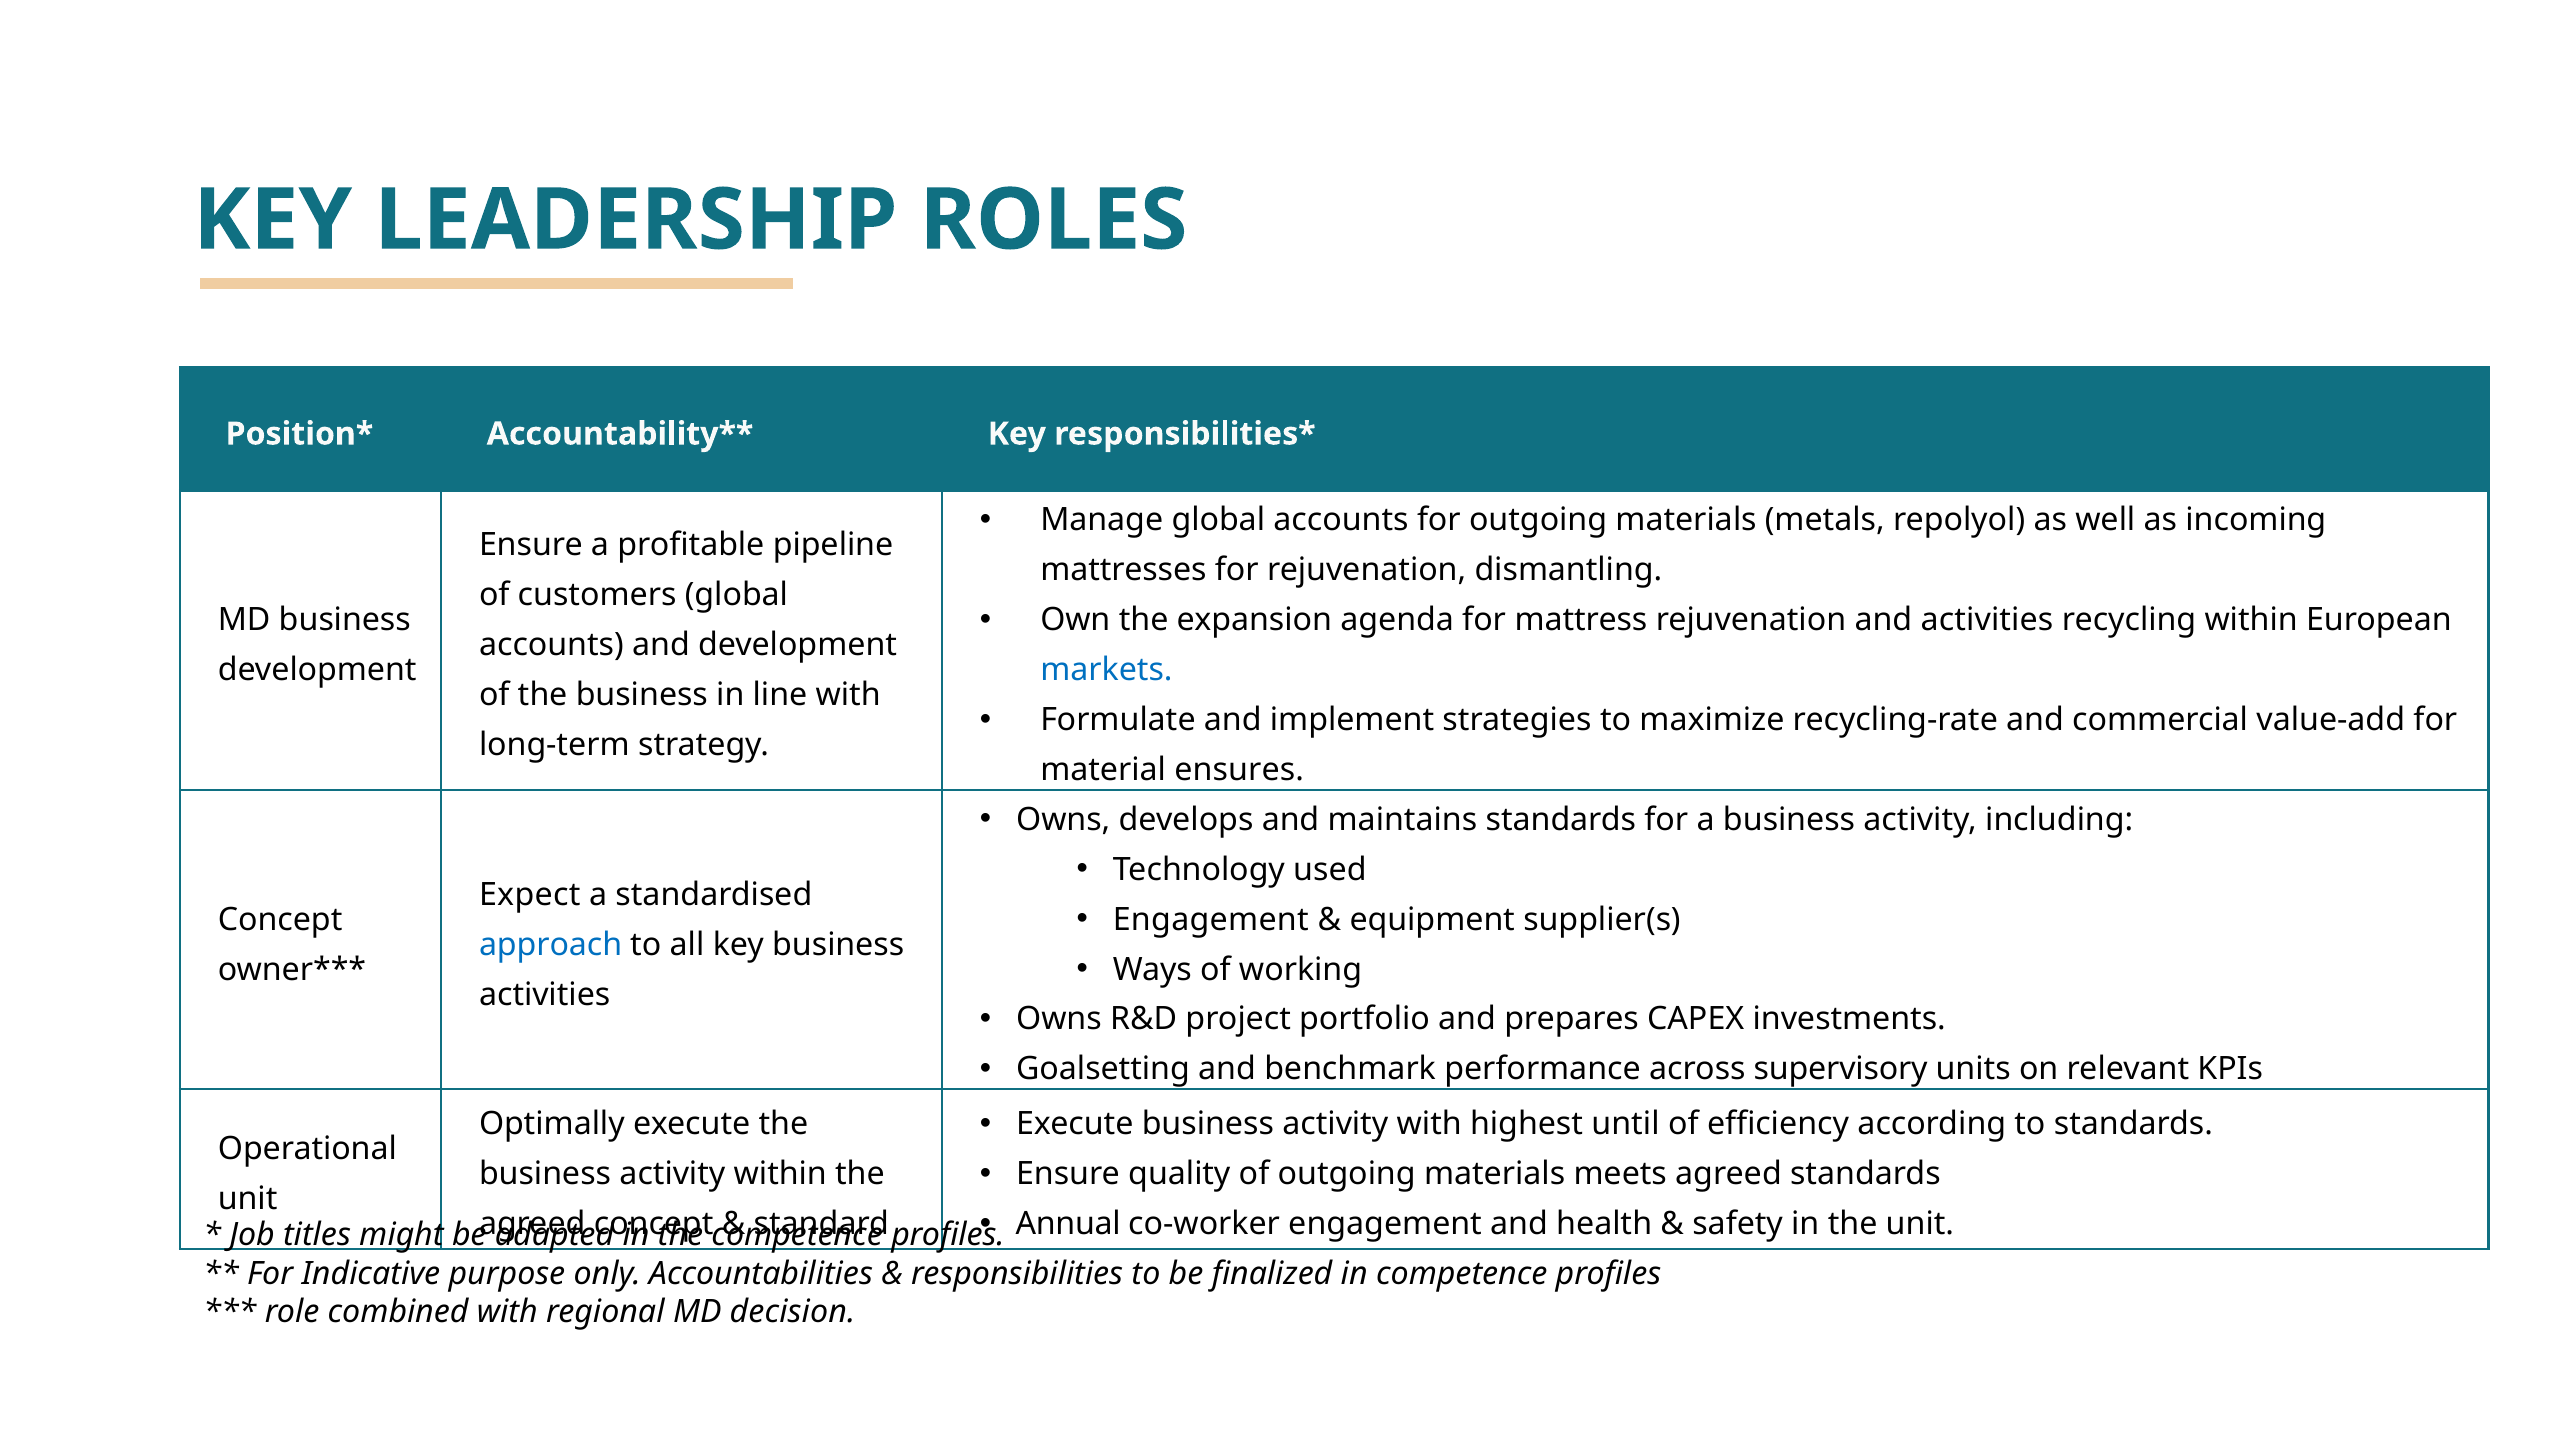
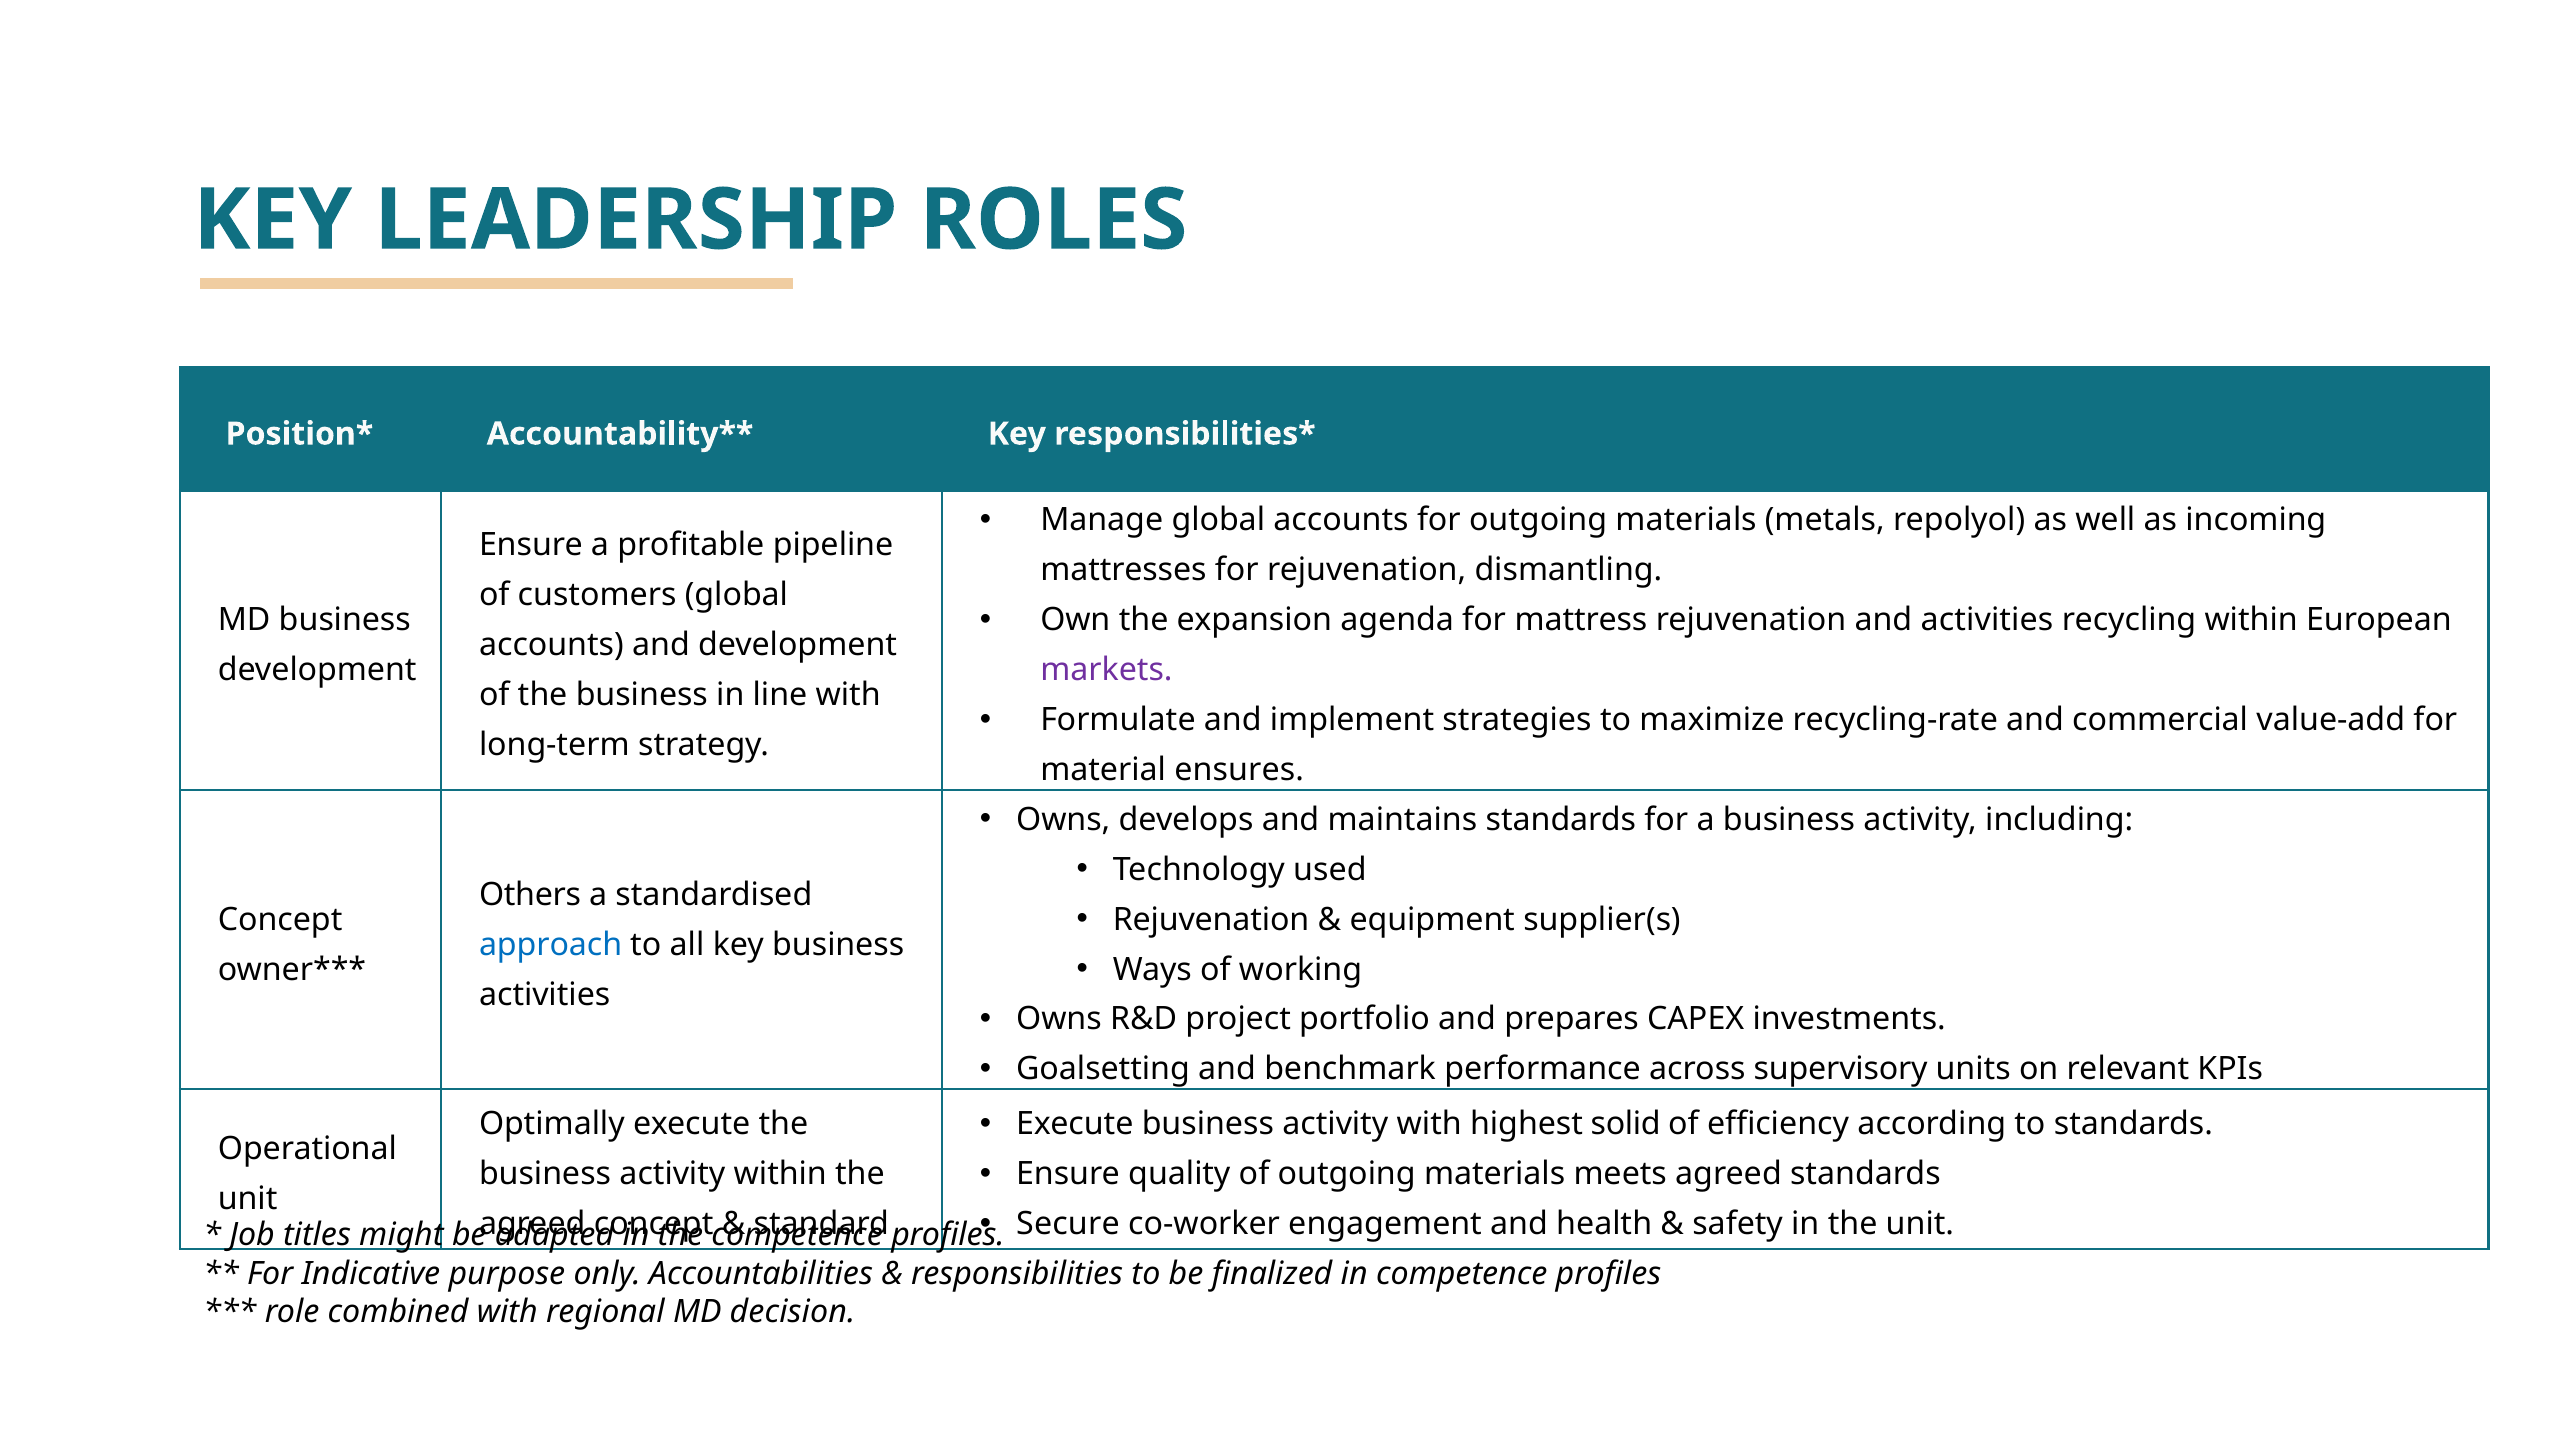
markets colour: blue -> purple
Expect: Expect -> Others
Engagement at (1211, 920): Engagement -> Rejuvenation
until: until -> solid
Annual: Annual -> Secure
